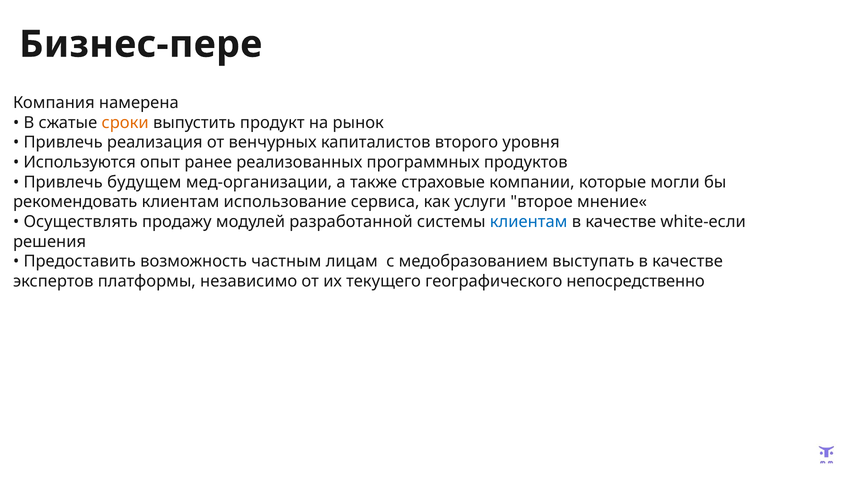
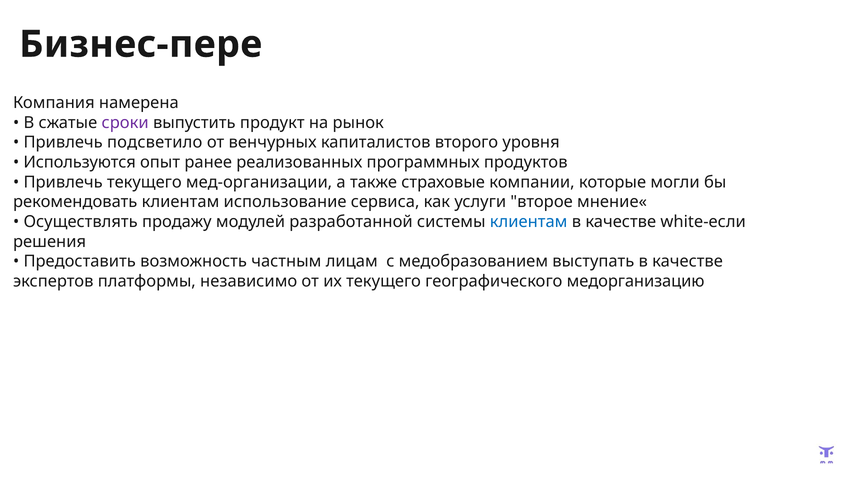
сроки colour: orange -> purple
реализация: реализация -> подсветило
Привлечь будущем: будущем -> текущего
непосредственно: непосредственно -> медорганизацию
